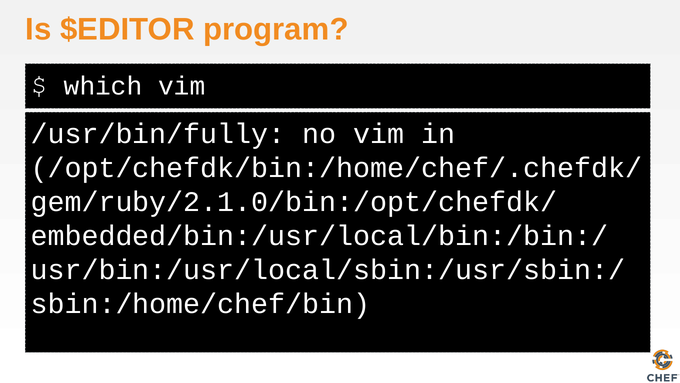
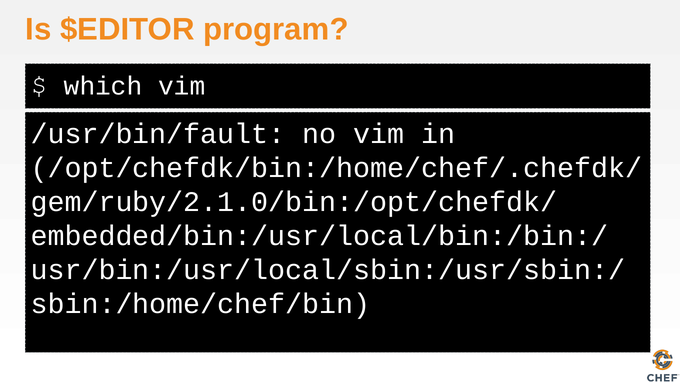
/usr/bin/fully: /usr/bin/fully -> /usr/bin/fault
